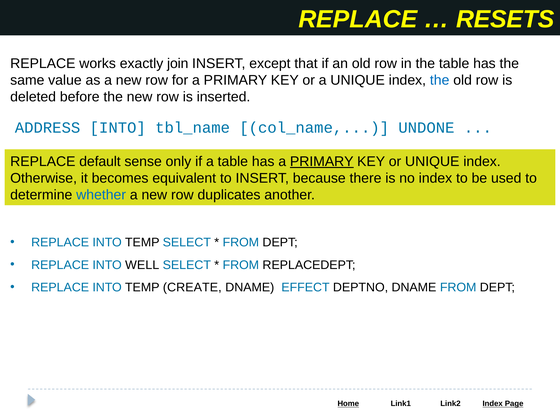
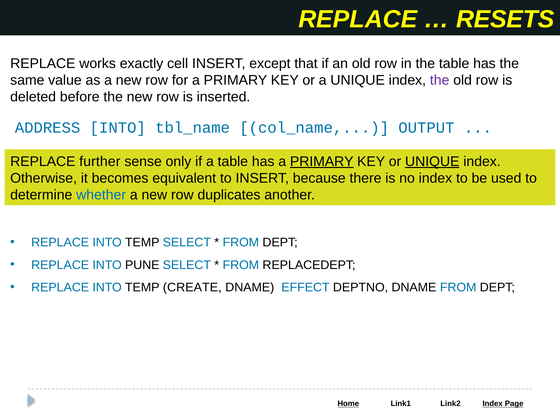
join: join -> cell
the at (440, 80) colour: blue -> purple
UNDONE: UNDONE -> OUTPUT
default: default -> further
UNIQUE at (432, 161) underline: none -> present
WELL: WELL -> PUNE
